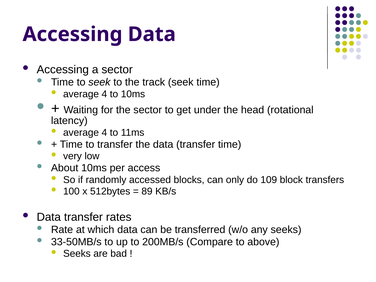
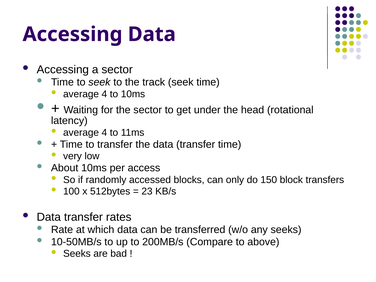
109: 109 -> 150
89: 89 -> 23
33-50MB/s: 33-50MB/s -> 10-50MB/s
